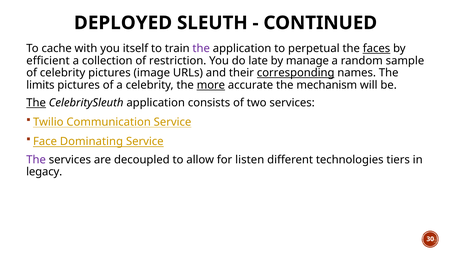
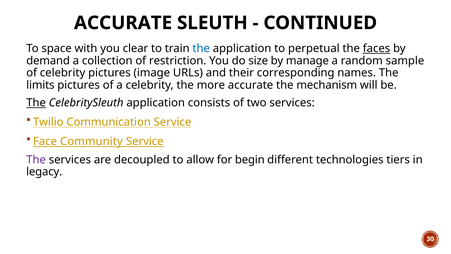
DEPLOYED at (123, 23): DEPLOYED -> ACCURATE
cache: cache -> space
itself: itself -> clear
the at (201, 48) colour: purple -> blue
efficient: efficient -> demand
late: late -> size
corresponding underline: present -> none
more underline: present -> none
Dominating: Dominating -> Community
listen: listen -> begin
